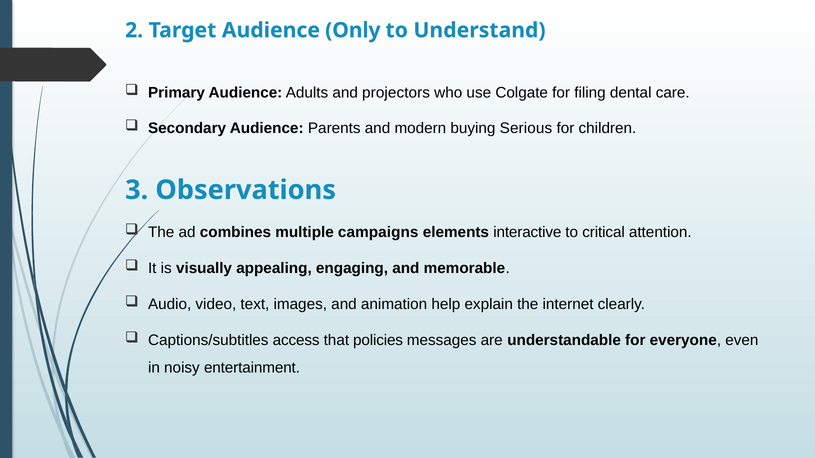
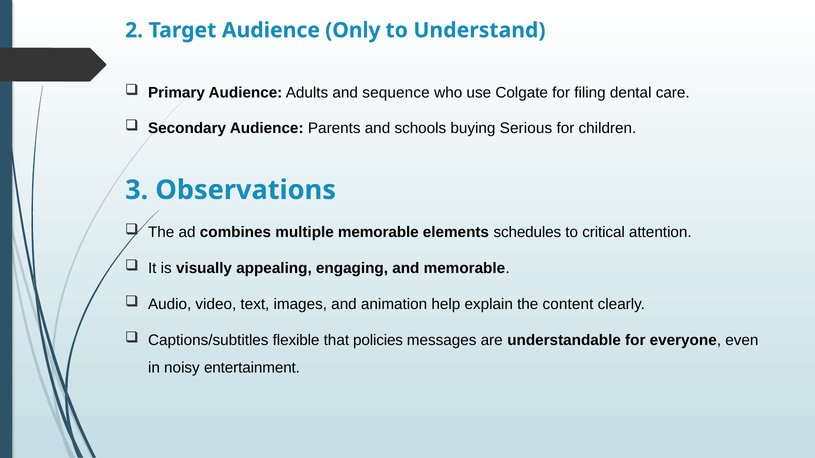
projectors: projectors -> sequence
modern: modern -> schools
multiple campaigns: campaigns -> memorable
interactive: interactive -> schedules
internet: internet -> content
access: access -> flexible
